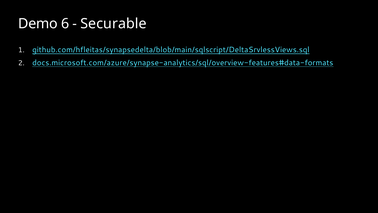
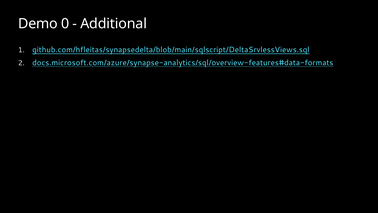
6: 6 -> 0
Securable: Securable -> Additional
